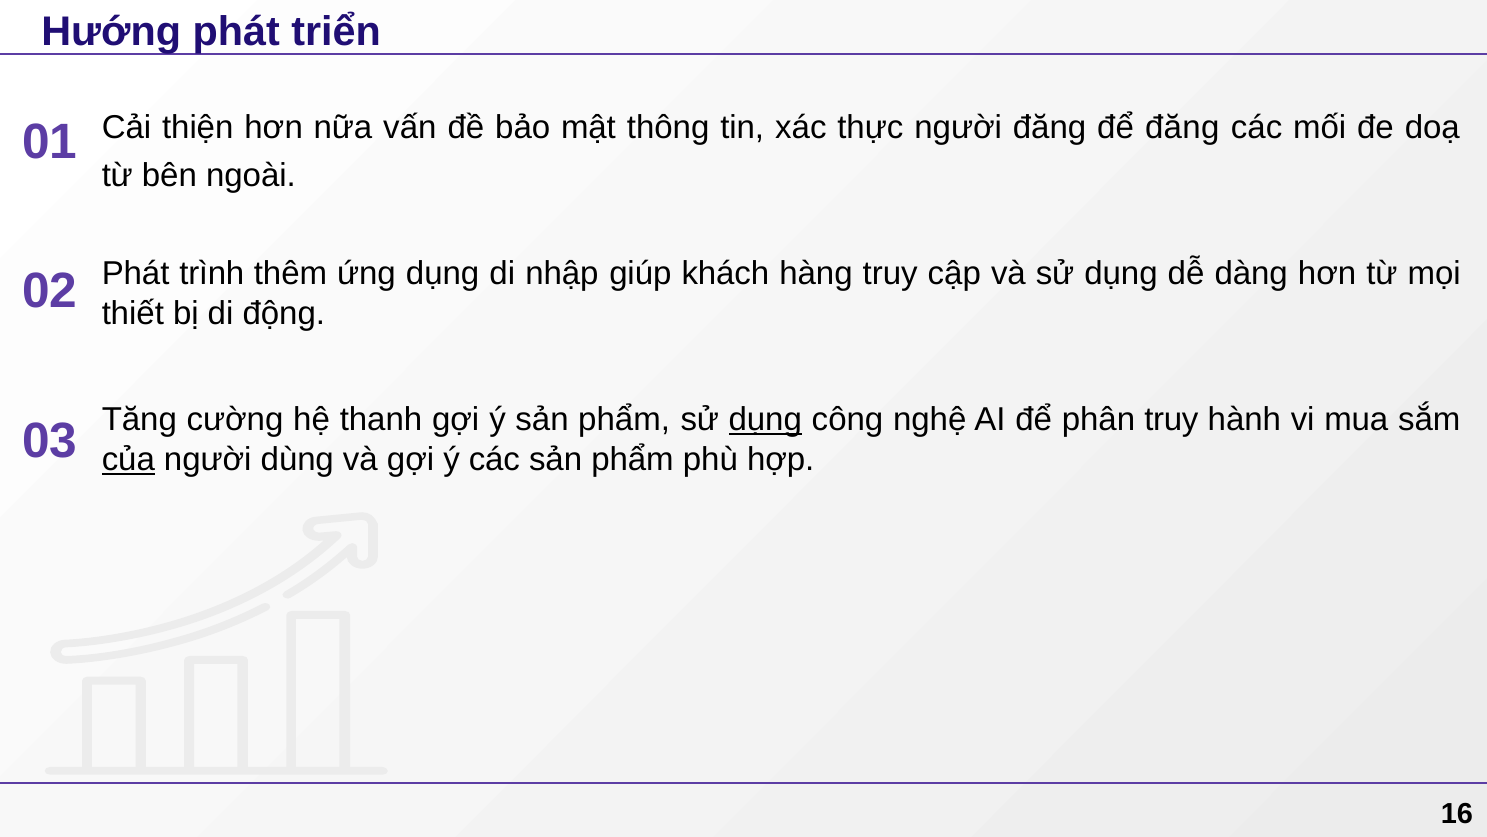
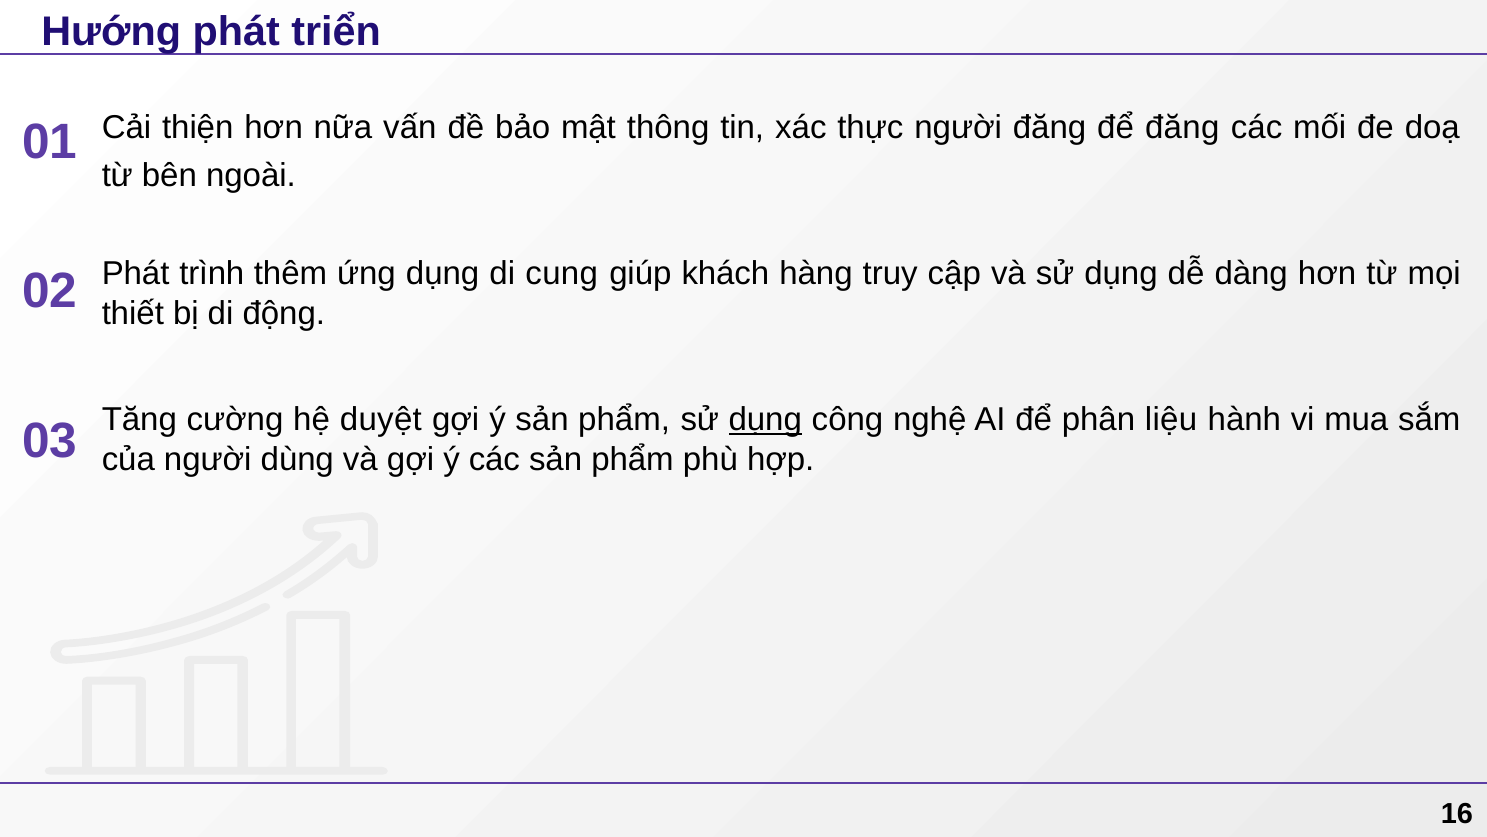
nhập: nhập -> cung
thanh: thanh -> duyệt
phân truy: truy -> liệu
của underline: present -> none
